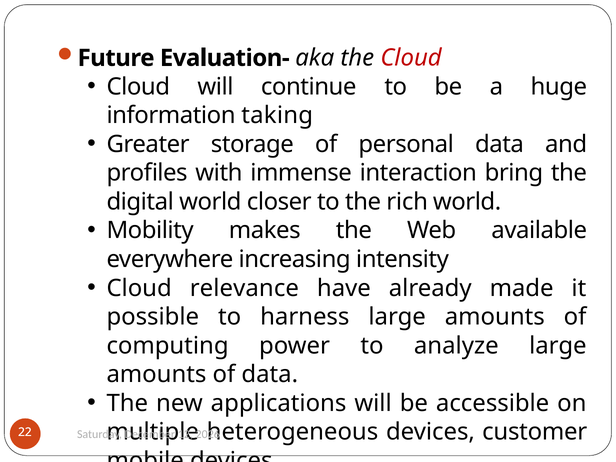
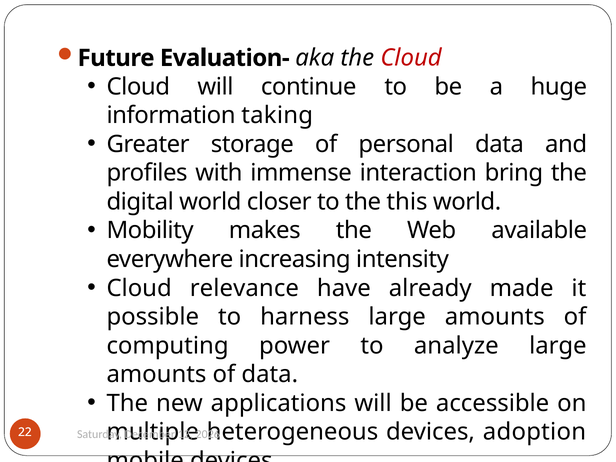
rich: rich -> this
customer: customer -> adoption
